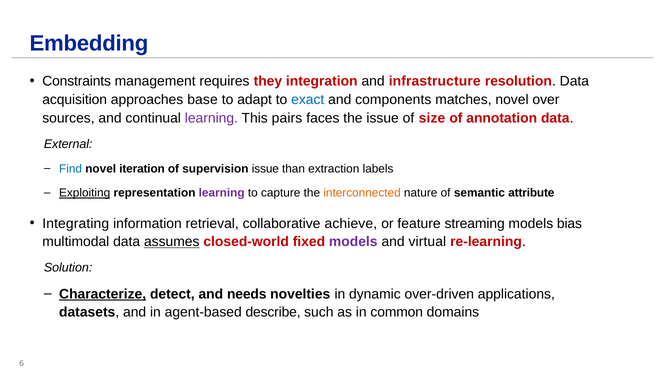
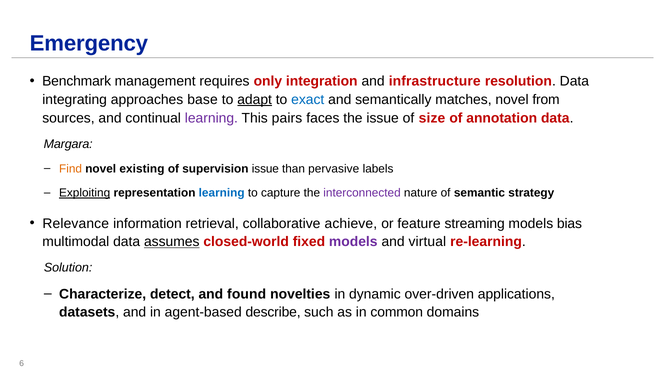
Embedding: Embedding -> Emergency
Constraints: Constraints -> Benchmark
they: they -> only
acquisition: acquisition -> integrating
adapt underline: none -> present
components: components -> semantically
over: over -> from
External: External -> Margara
Find colour: blue -> orange
iteration: iteration -> existing
extraction: extraction -> pervasive
learning at (222, 193) colour: purple -> blue
interconnected colour: orange -> purple
attribute: attribute -> strategy
Integrating: Integrating -> Relevance
Characterize underline: present -> none
needs: needs -> found
